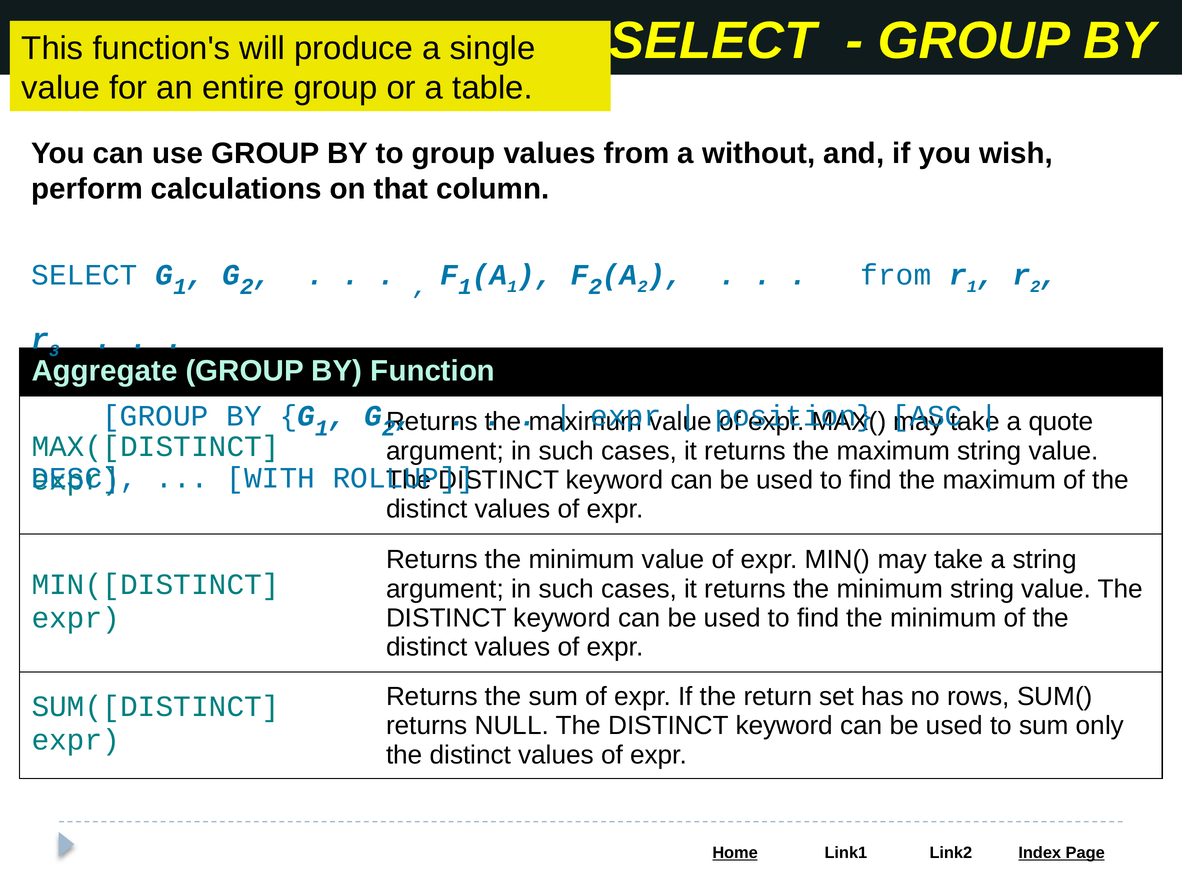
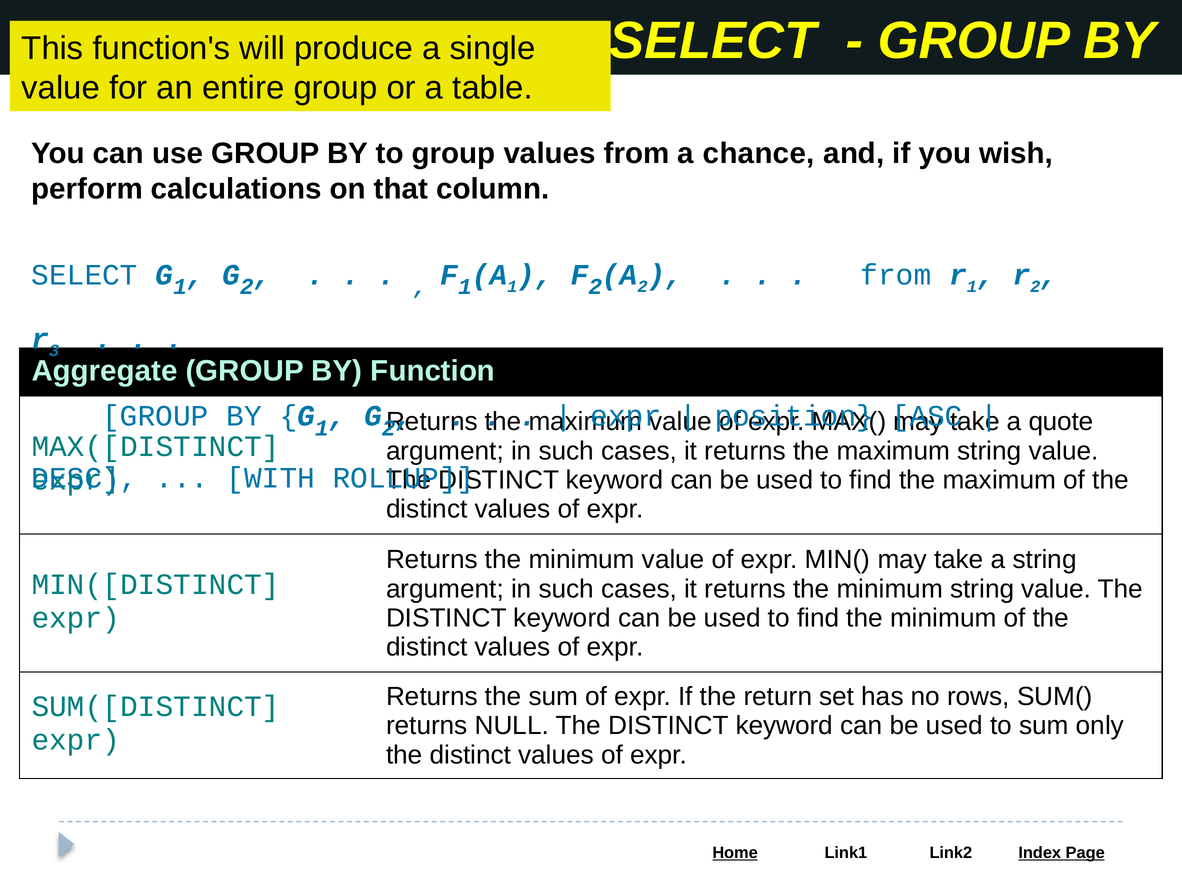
without: without -> chance
